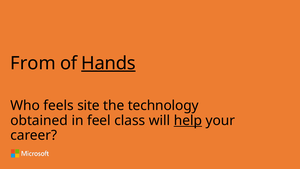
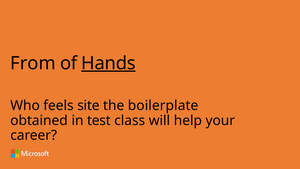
technology: technology -> boilerplate
feel: feel -> test
help underline: present -> none
